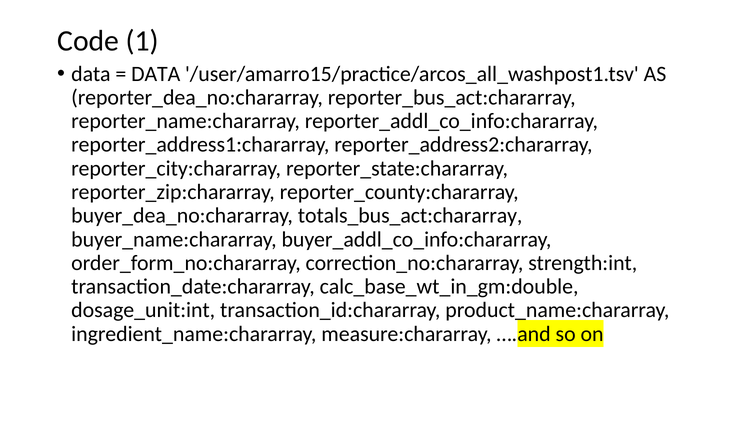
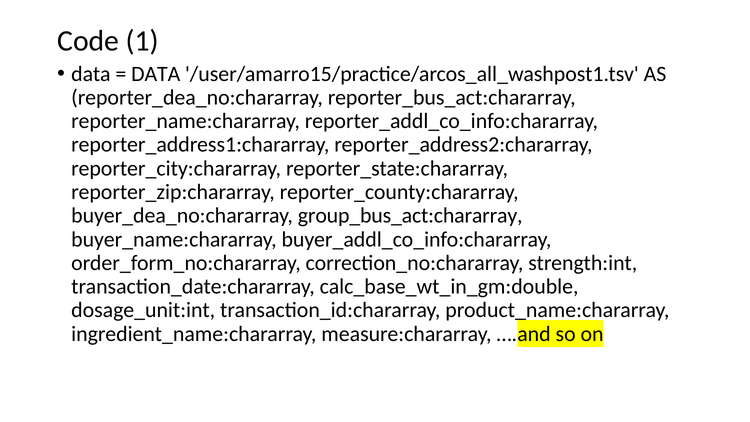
totals_bus_act:chararray: totals_bus_act:chararray -> group_bus_act:chararray
